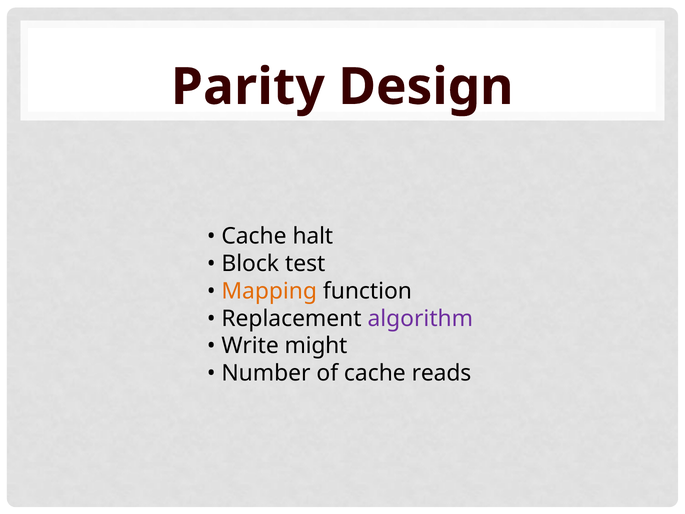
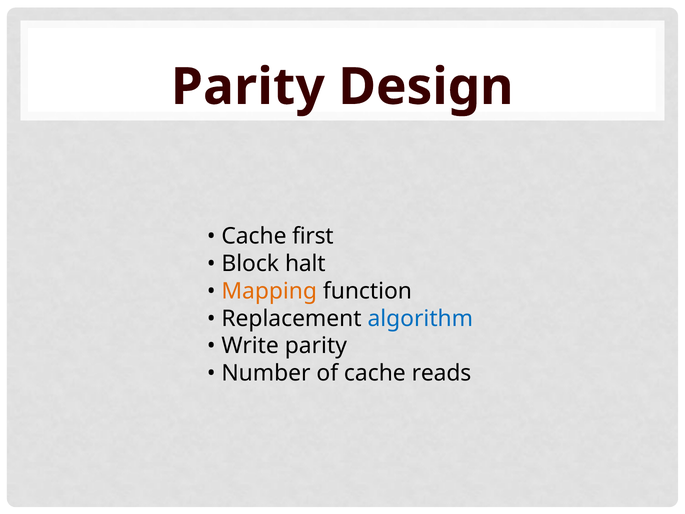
halt: halt -> first
test: test -> halt
algorithm colour: purple -> blue
Write might: might -> parity
